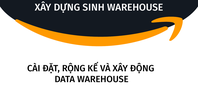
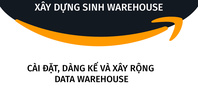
RỘNG: RỘNG -> DÀNG
ĐỘNG: ĐỘNG -> RỘNG
